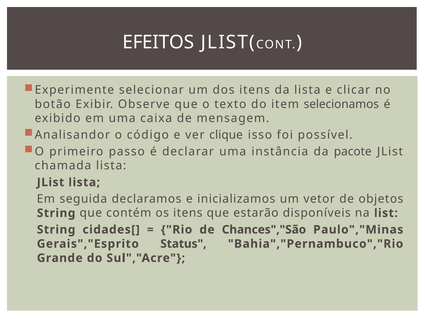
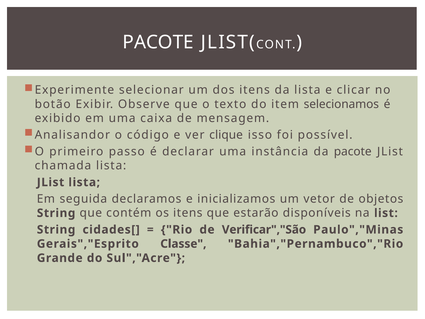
EFEITOS at (158, 42): EFEITOS -> PACOTE
Chances","São: Chances","São -> Verificar","São
Status: Status -> Classe
